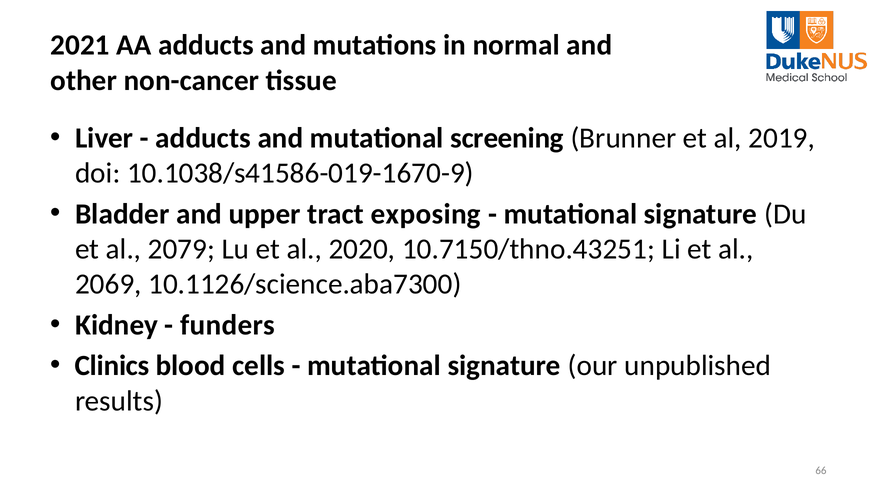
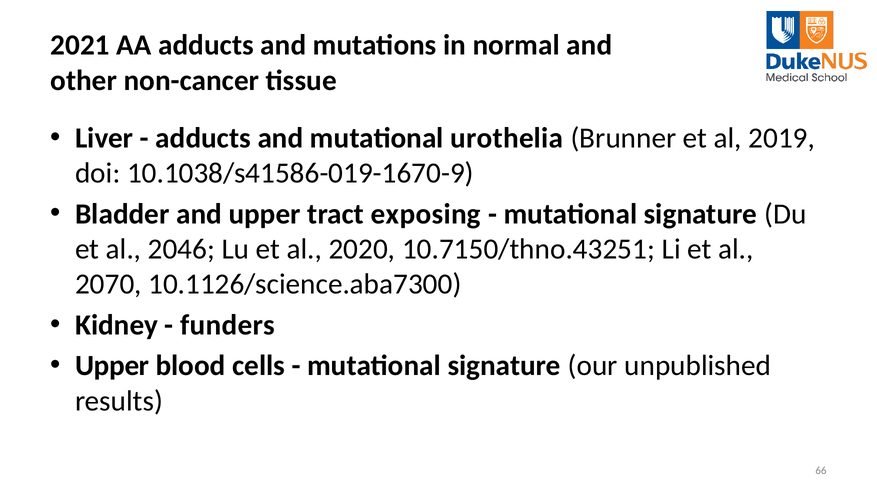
screening: screening -> urothelia
2079: 2079 -> 2046
2069: 2069 -> 2070
Clinics at (112, 366): Clinics -> Upper
